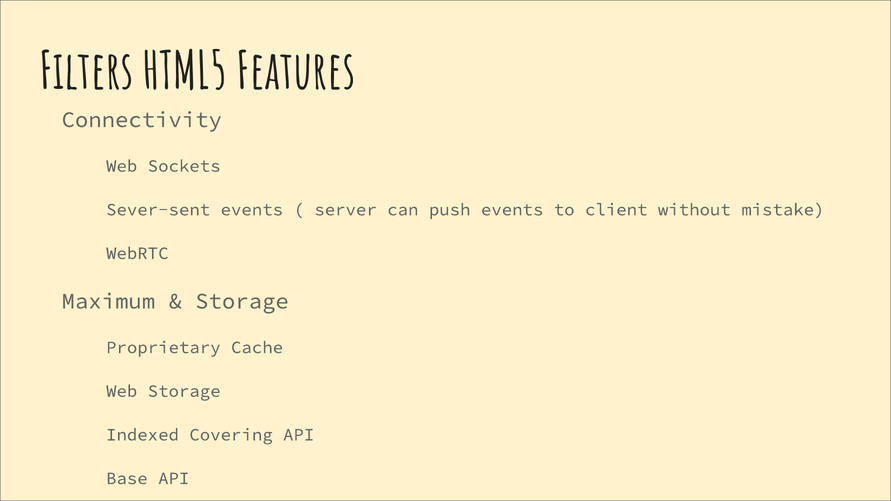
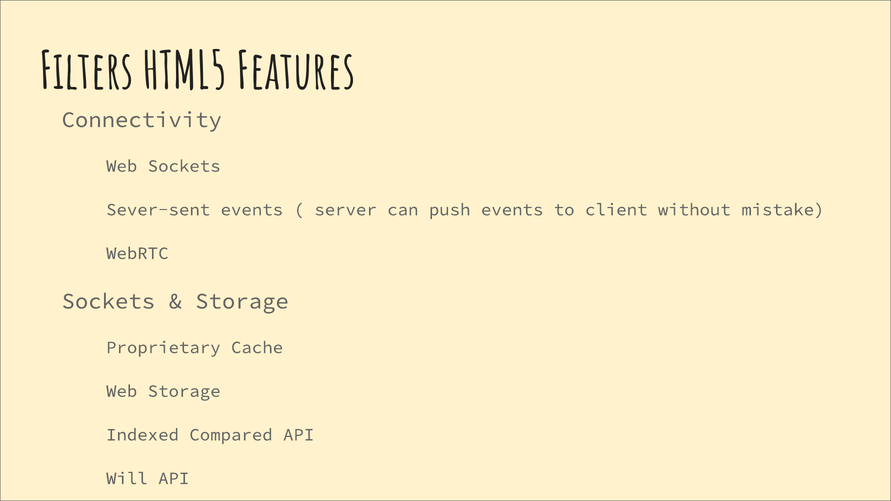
Maximum at (108, 301): Maximum -> Sockets
Covering: Covering -> Compared
Base: Base -> Will
